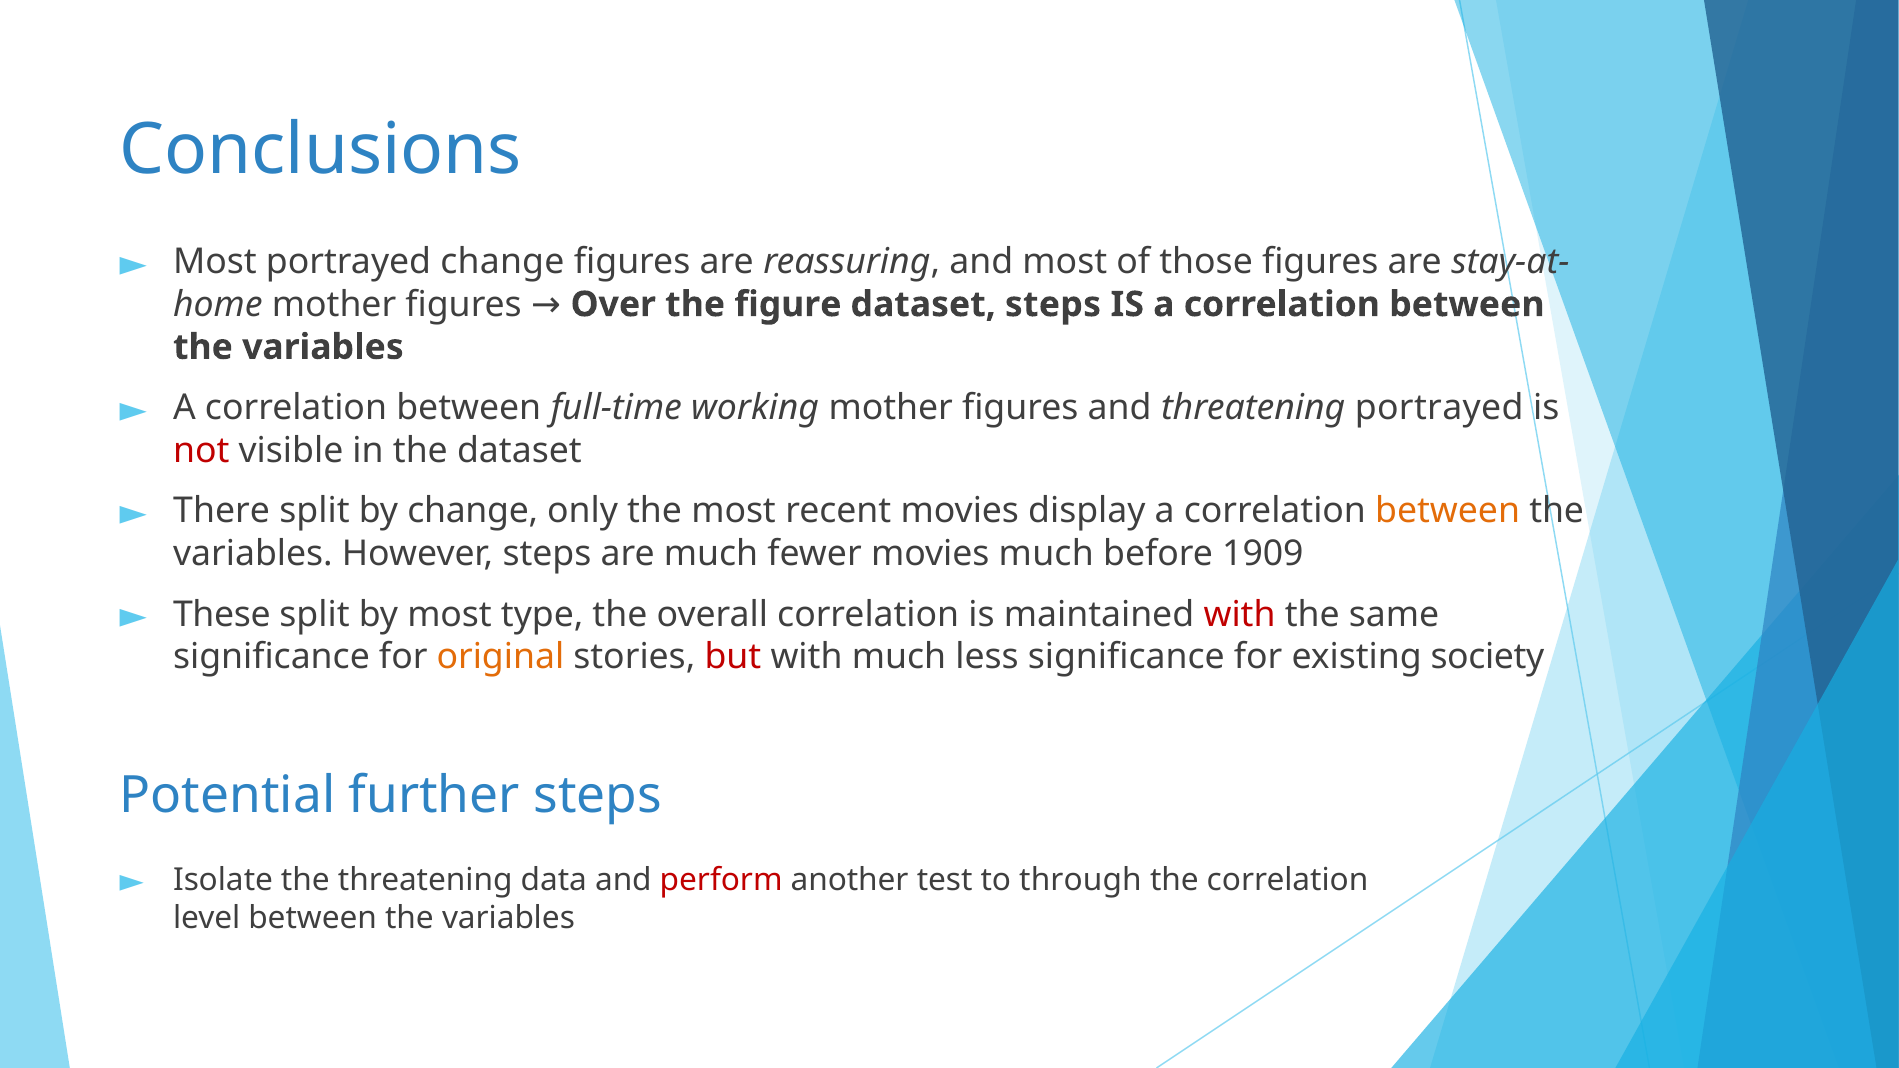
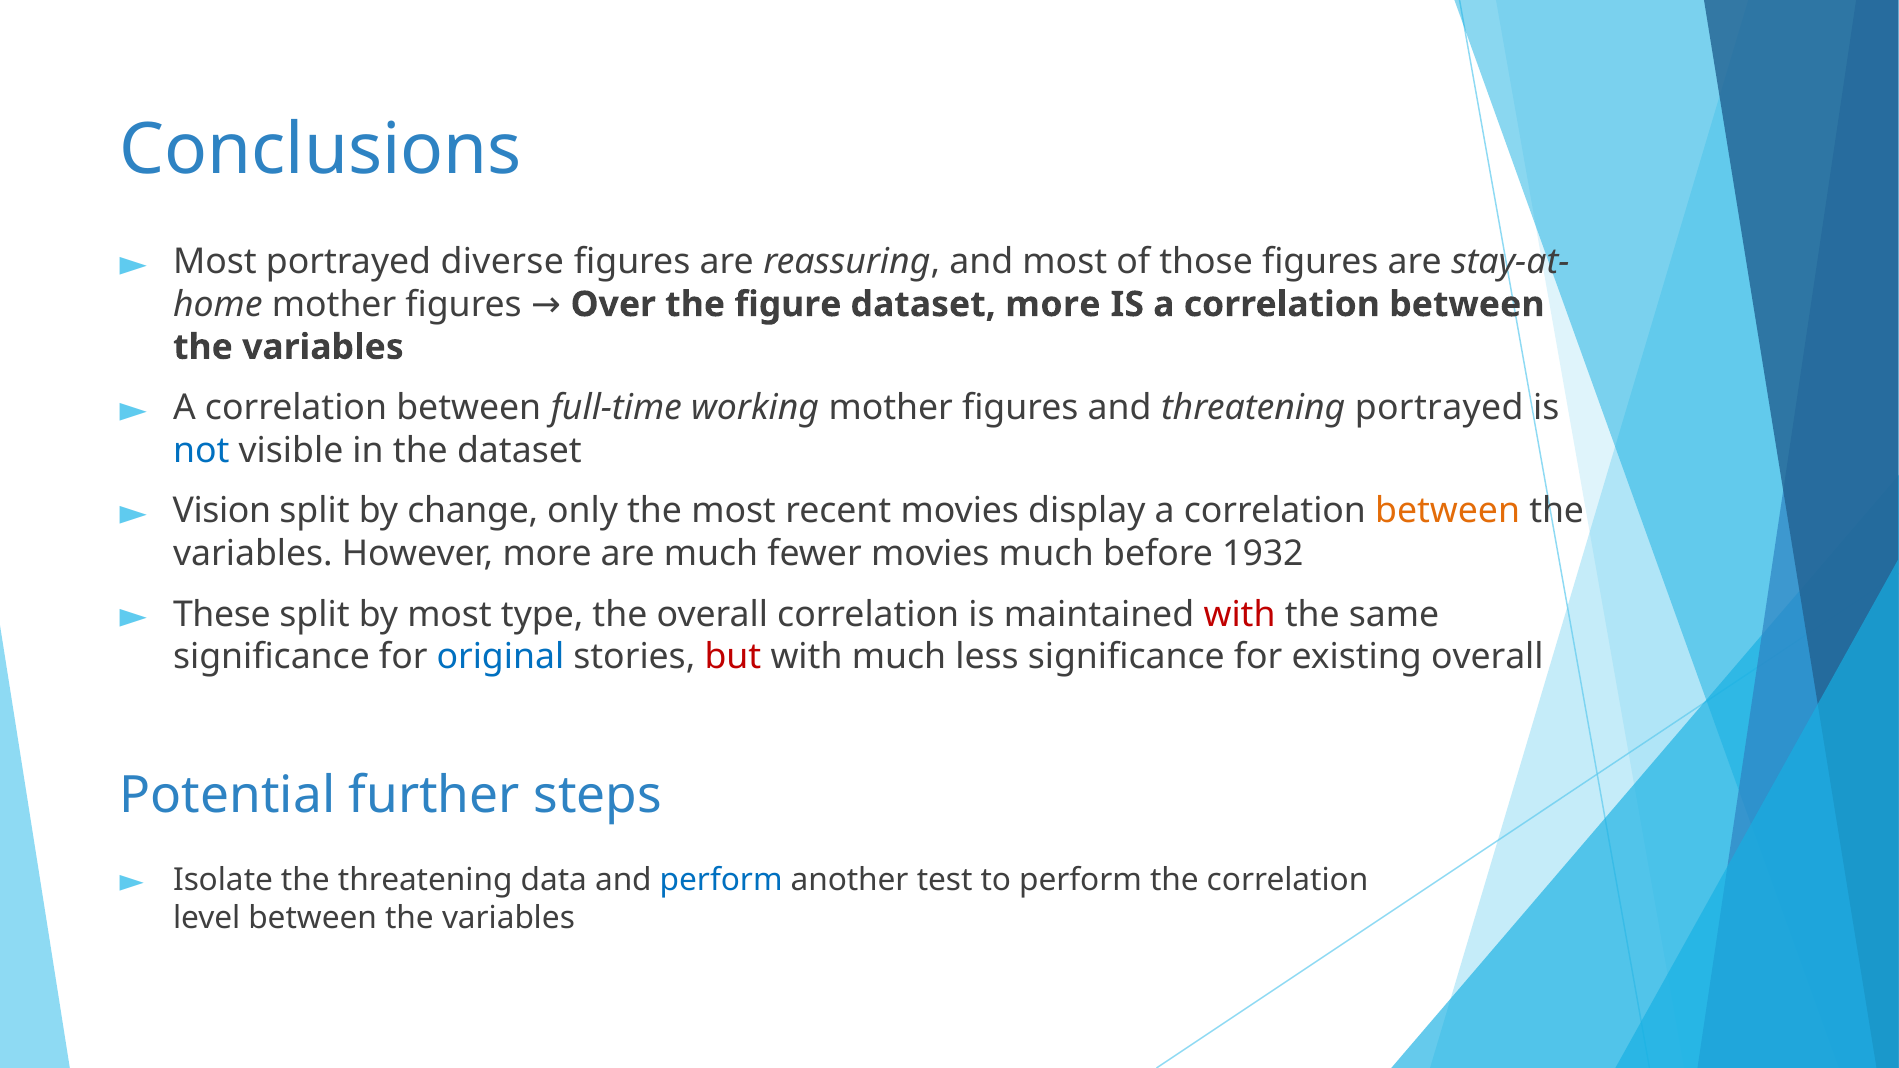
portrayed change: change -> diverse
dataset steps: steps -> more
not colour: red -> blue
There: There -> Vision
However steps: steps -> more
1909: 1909 -> 1932
original colour: orange -> blue
existing society: society -> overall
perform at (721, 880) colour: red -> blue
to through: through -> perform
